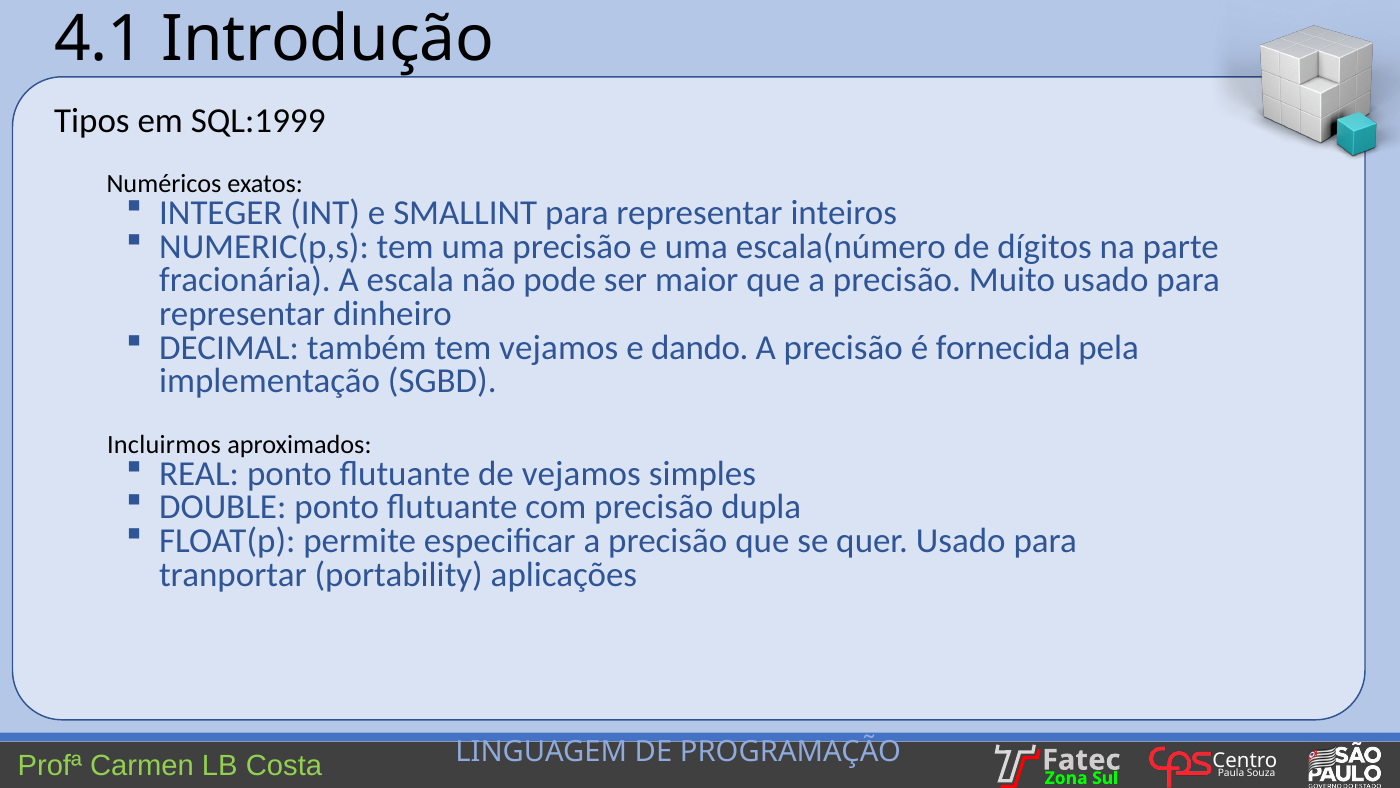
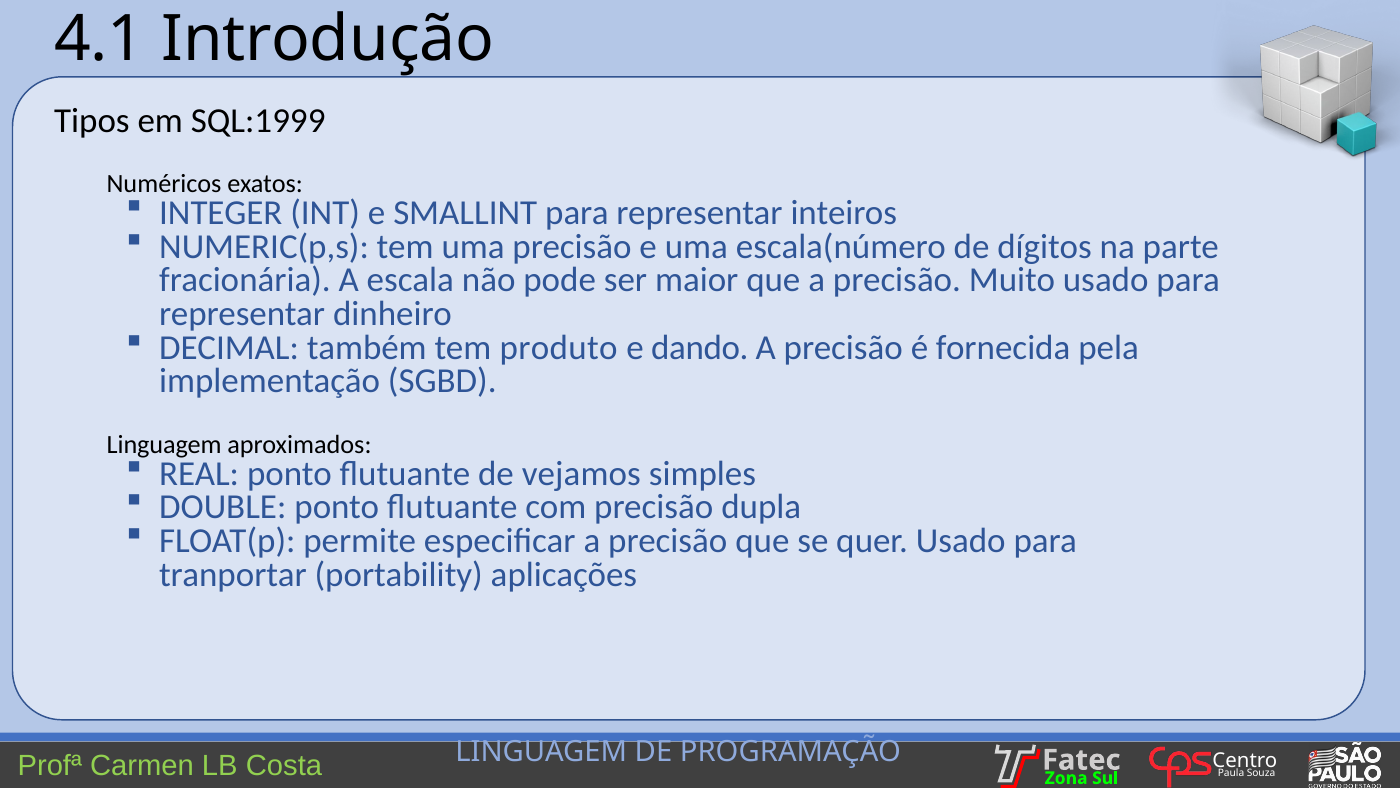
tem vejamos: vejamos -> produto
Incluirmos at (164, 444): Incluirmos -> Linguagem
